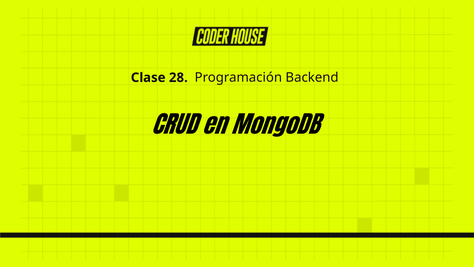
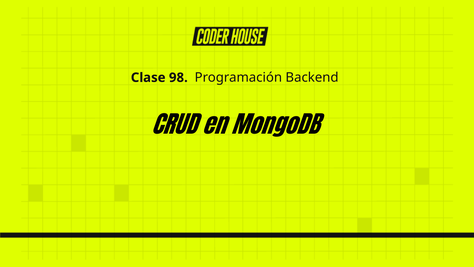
28: 28 -> 98
